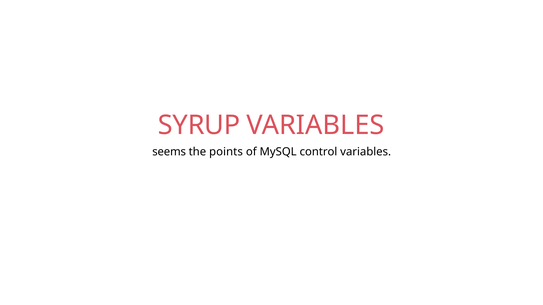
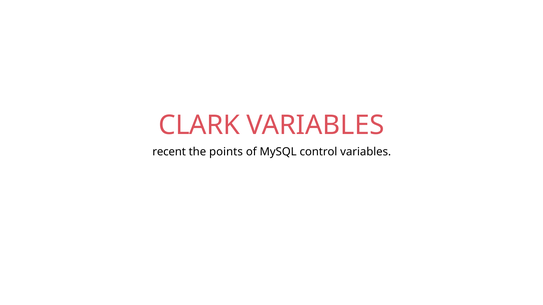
SYRUP: SYRUP -> CLARK
seems: seems -> recent
